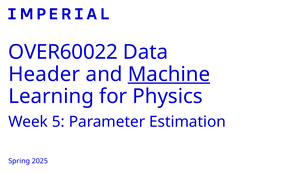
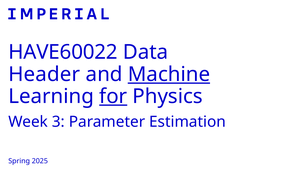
OVER60022: OVER60022 -> HAVE60022
for underline: none -> present
5: 5 -> 3
